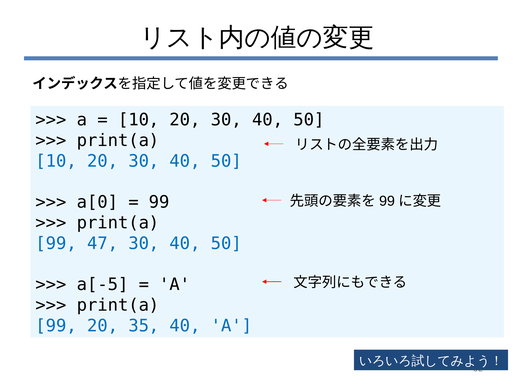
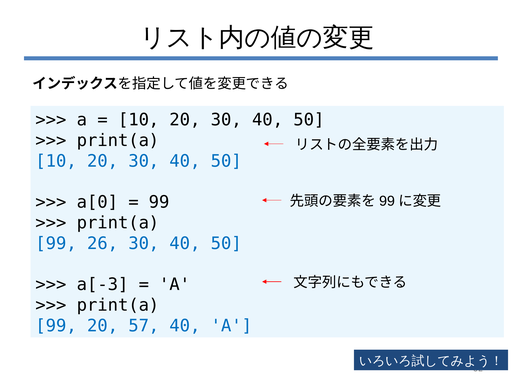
47: 47 -> 26
a[-5: a[-5 -> a[-3
35: 35 -> 57
